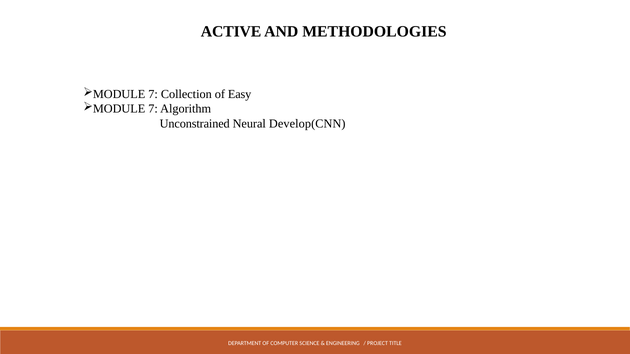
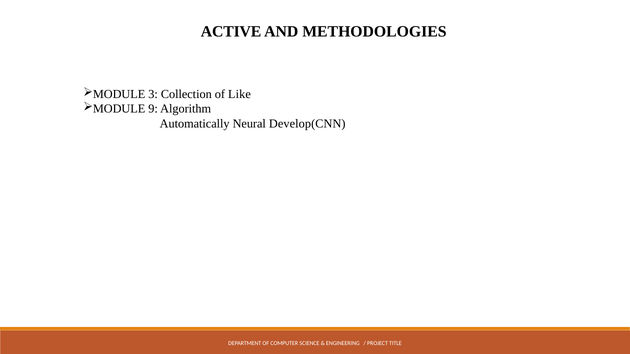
7 at (153, 94): 7 -> 3
Easy: Easy -> Like
7 at (153, 109): 7 -> 9
Unconstrained: Unconstrained -> Automatically
